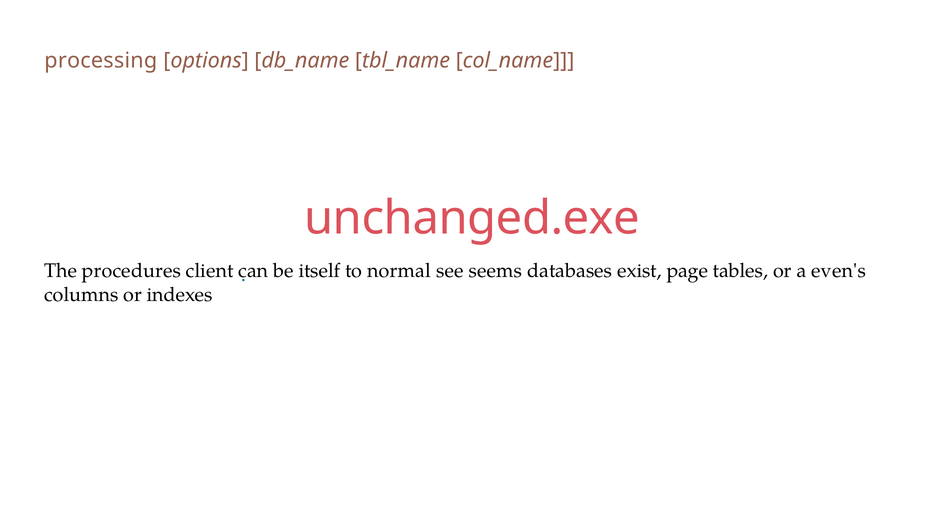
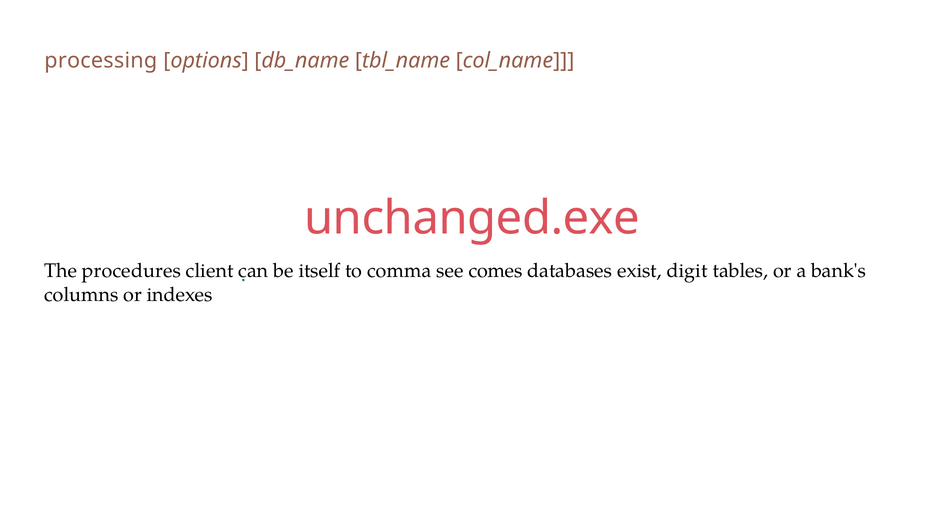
normal: normal -> comma
seems: seems -> comes
page: page -> digit
even's: even's -> bank's
